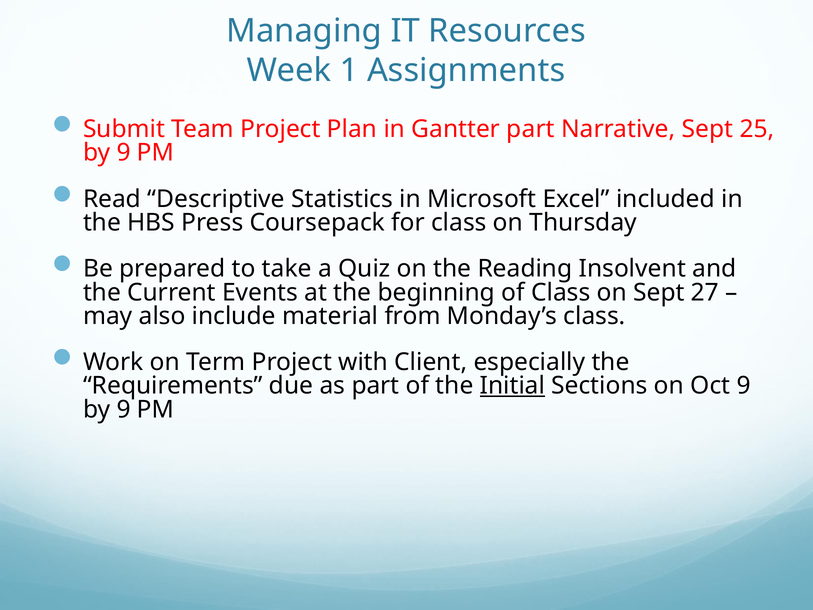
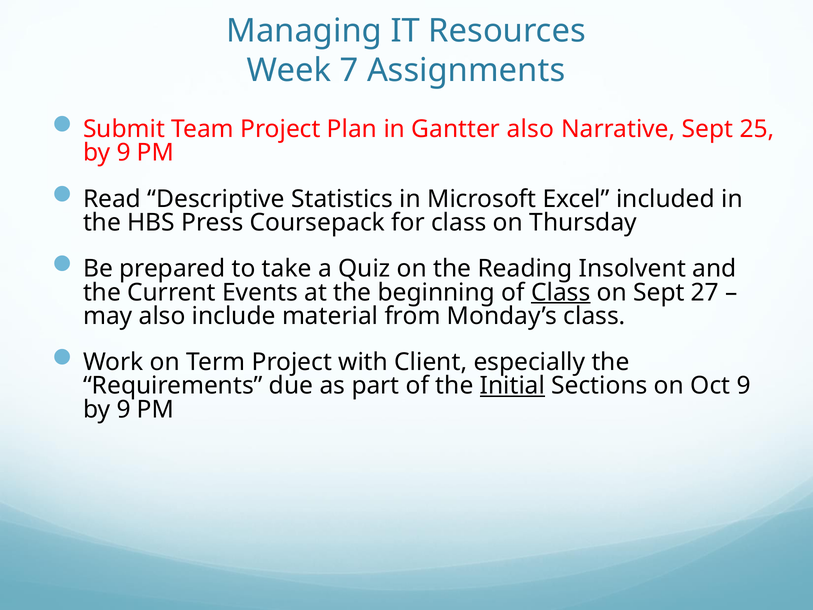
1: 1 -> 7
Gantter part: part -> also
Class at (561, 292) underline: none -> present
